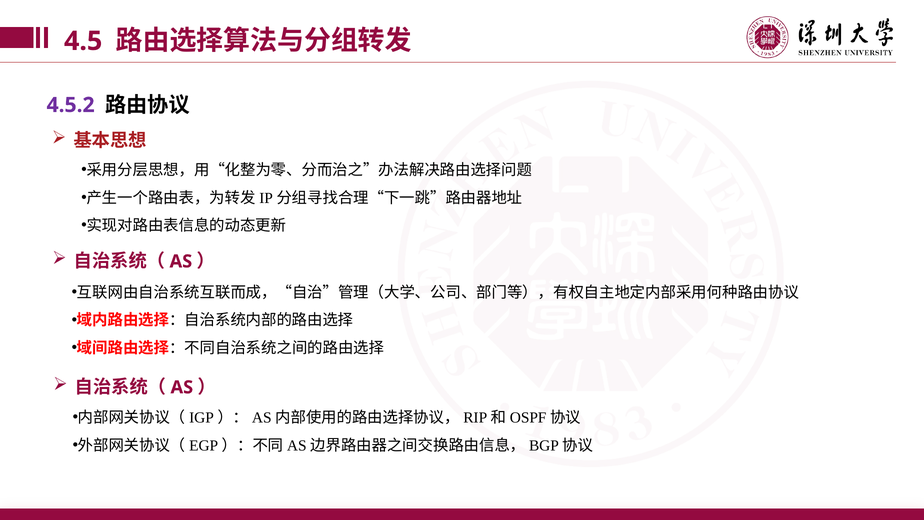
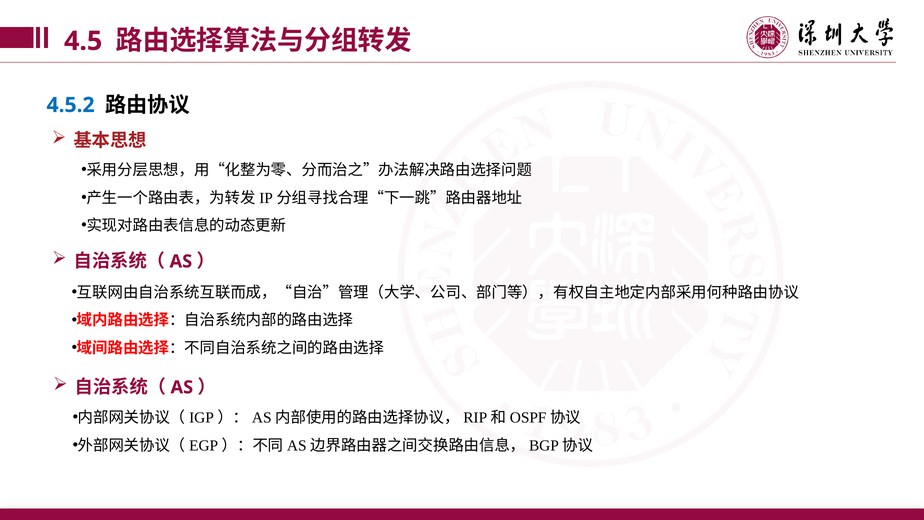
4.5.2 colour: purple -> blue
